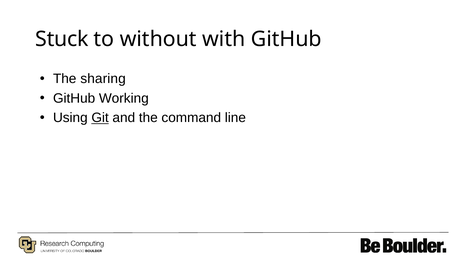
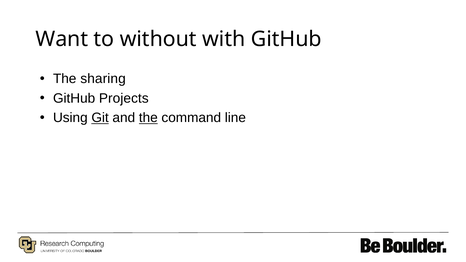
Stuck: Stuck -> Want
Working: Working -> Projects
the at (148, 118) underline: none -> present
